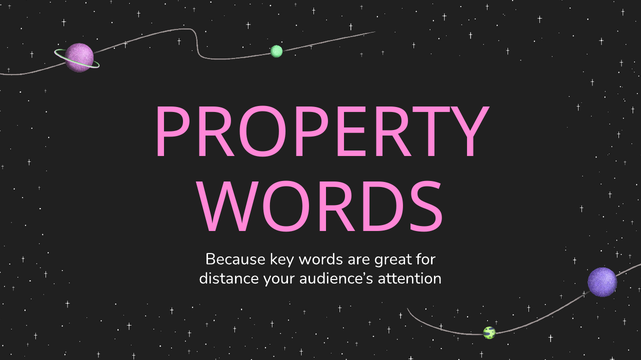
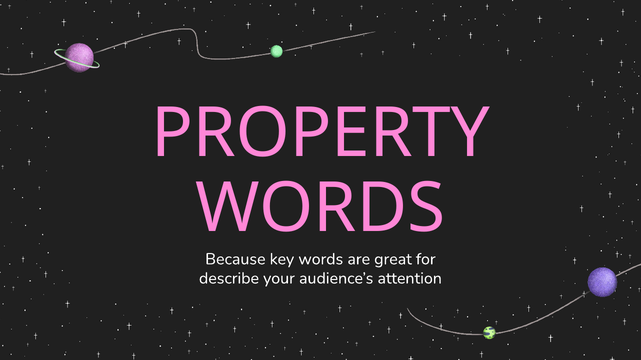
distance: distance -> describe
